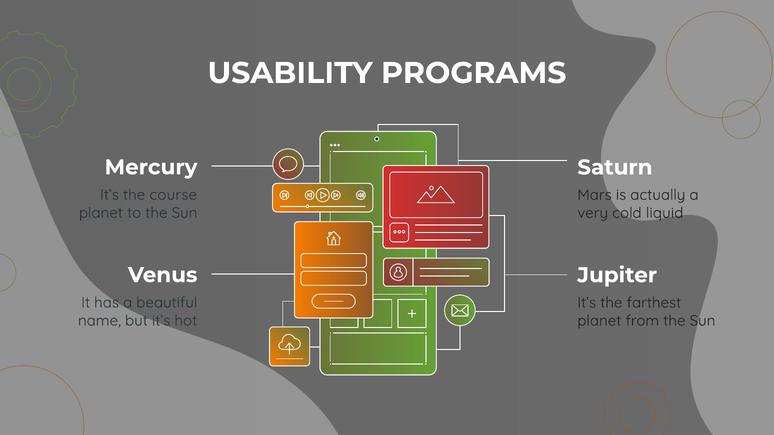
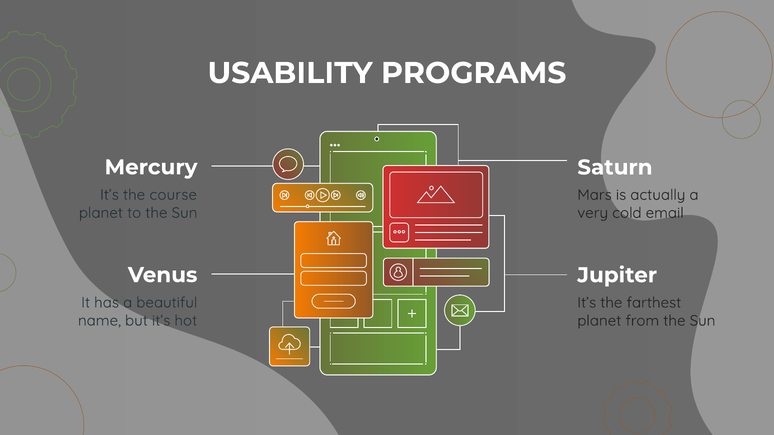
liquid: liquid -> email
